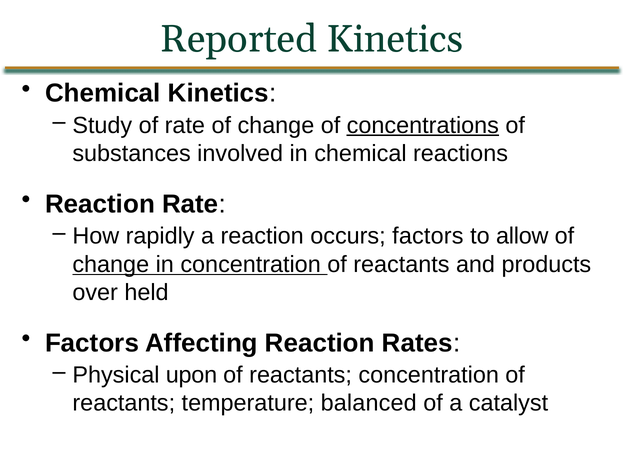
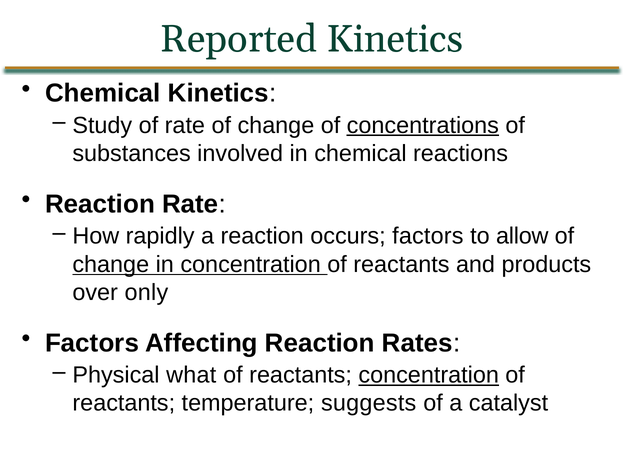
held: held -> only
upon: upon -> what
concentration at (429, 375) underline: none -> present
balanced: balanced -> suggests
